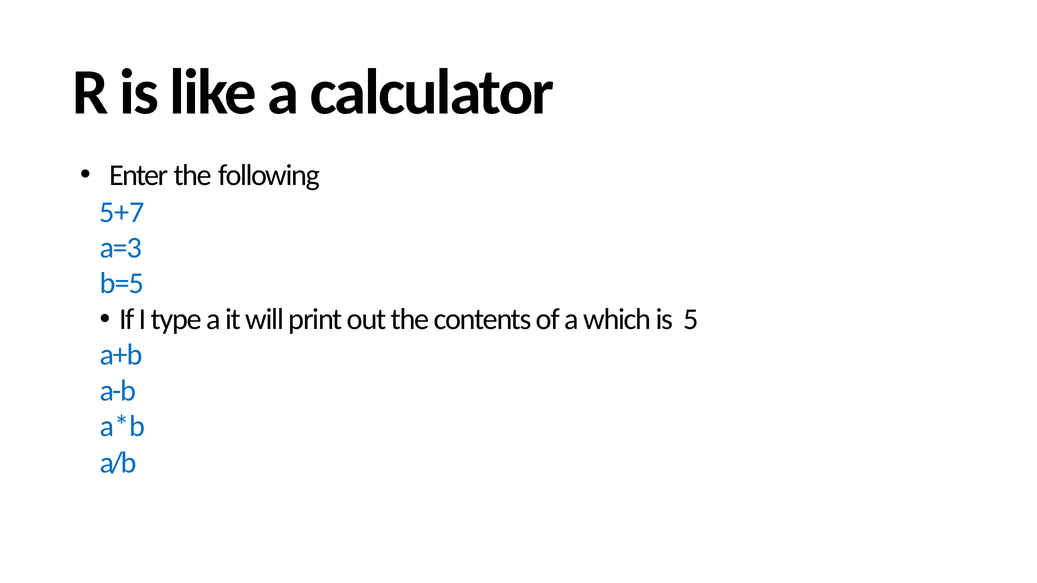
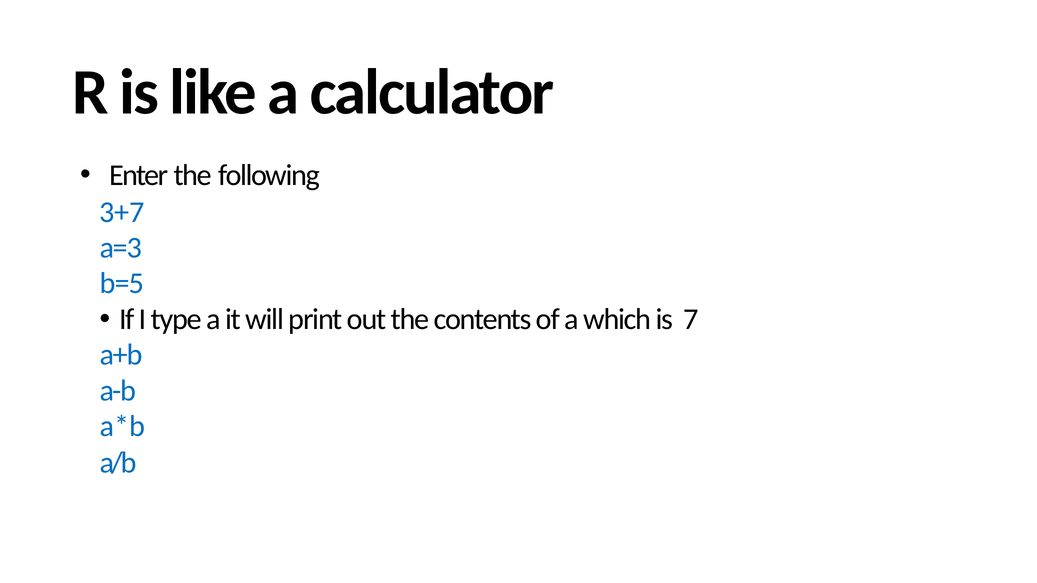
5+7: 5+7 -> 3+7
5: 5 -> 7
